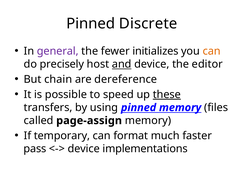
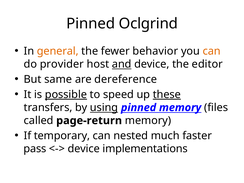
Discrete: Discrete -> Oclgrind
general colour: purple -> orange
initializes: initializes -> behavior
precisely: precisely -> provider
chain: chain -> same
possible underline: none -> present
using underline: none -> present
page-assign: page-assign -> page-return
format: format -> nested
